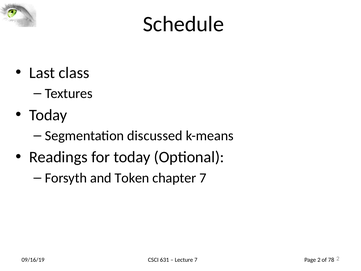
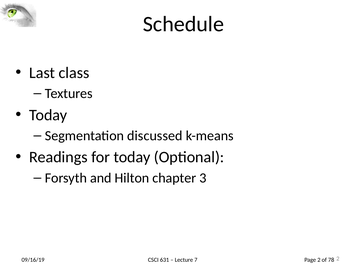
Token: Token -> Hilton
chapter 7: 7 -> 3
